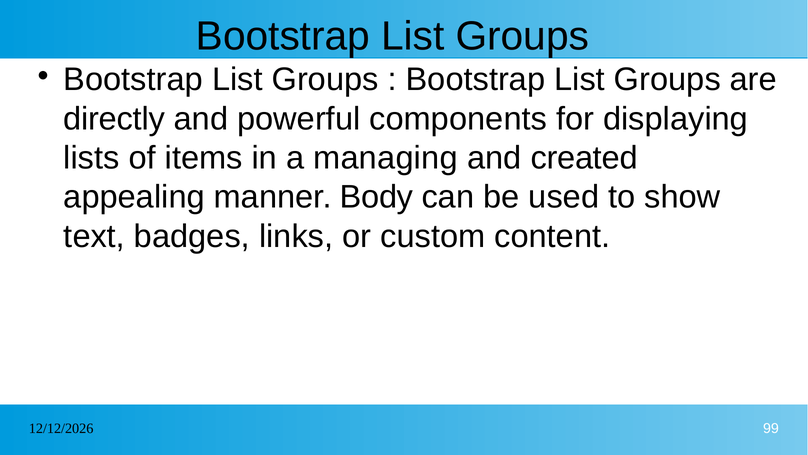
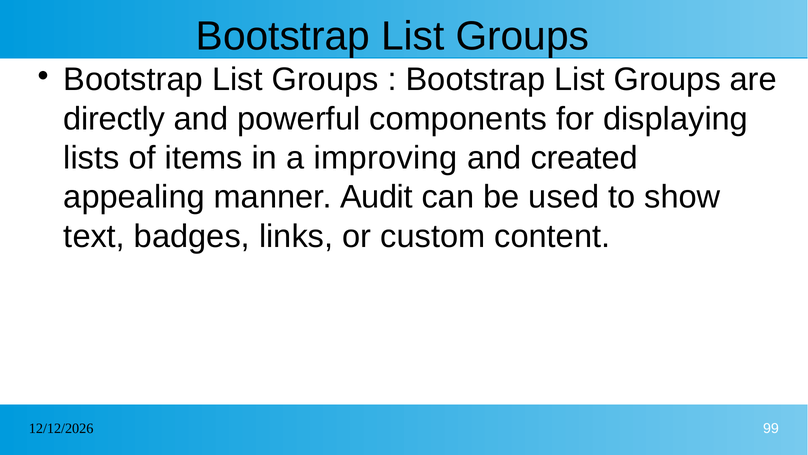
managing: managing -> improving
Body: Body -> Audit
